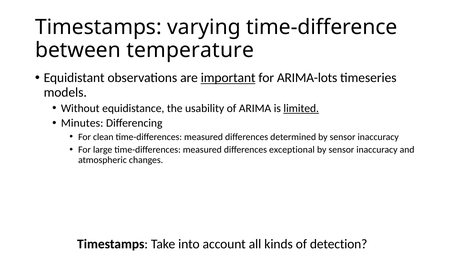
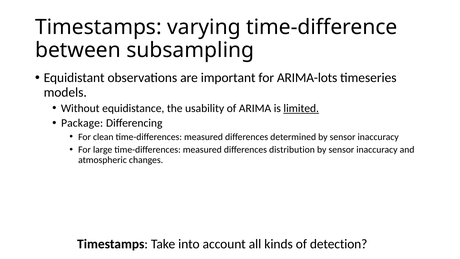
temperature: temperature -> subsampling
important underline: present -> none
Minutes: Minutes -> Package
exceptional: exceptional -> distribution
